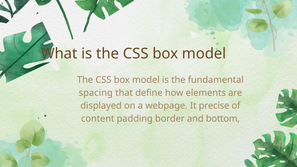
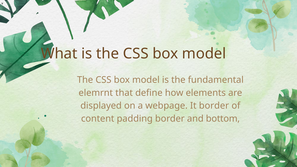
spacing: spacing -> elemrnt
It precise: precise -> border
